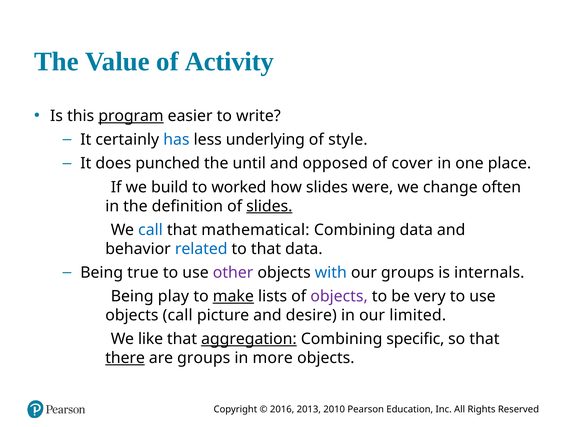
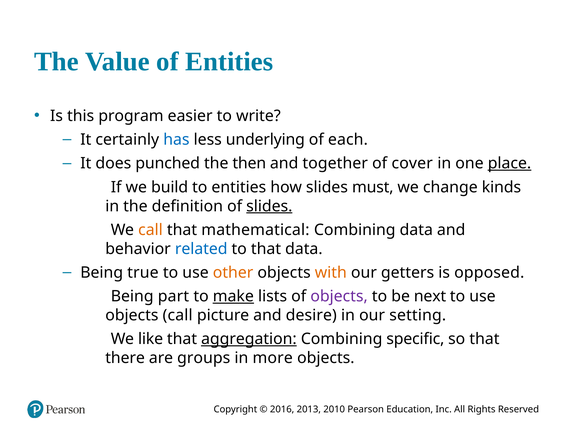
of Activity: Activity -> Entities
program underline: present -> none
style: style -> each
until: until -> then
opposed: opposed -> together
place underline: none -> present
to worked: worked -> entities
were: were -> must
often: often -> kinds
call at (150, 230) colour: blue -> orange
other colour: purple -> orange
with colour: blue -> orange
our groups: groups -> getters
internals: internals -> opposed
play: play -> part
very: very -> next
limited: limited -> setting
there underline: present -> none
